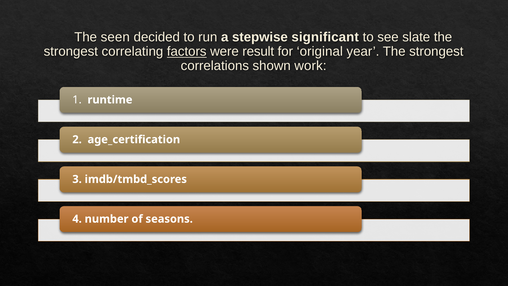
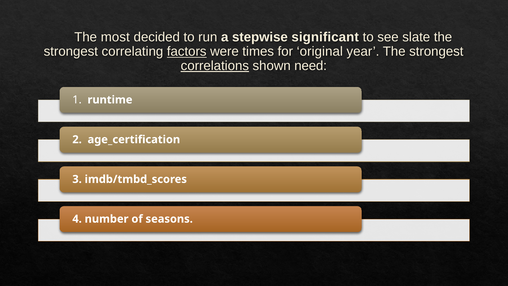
seen: seen -> most
result: result -> times
correlations underline: none -> present
work: work -> need
